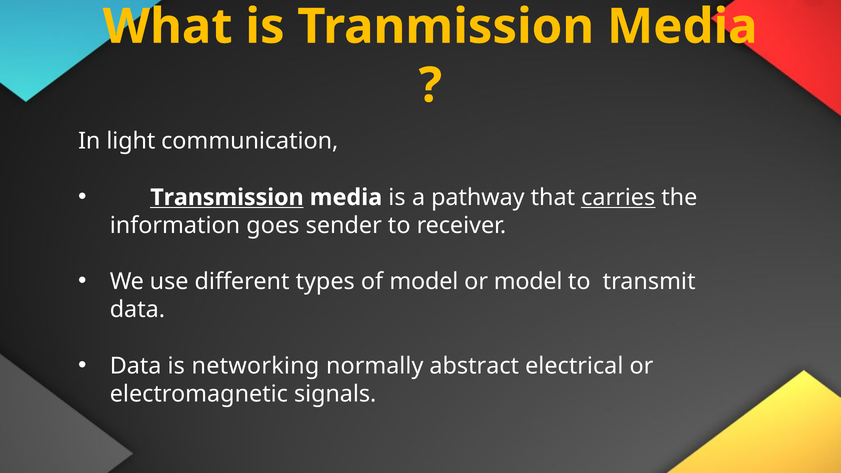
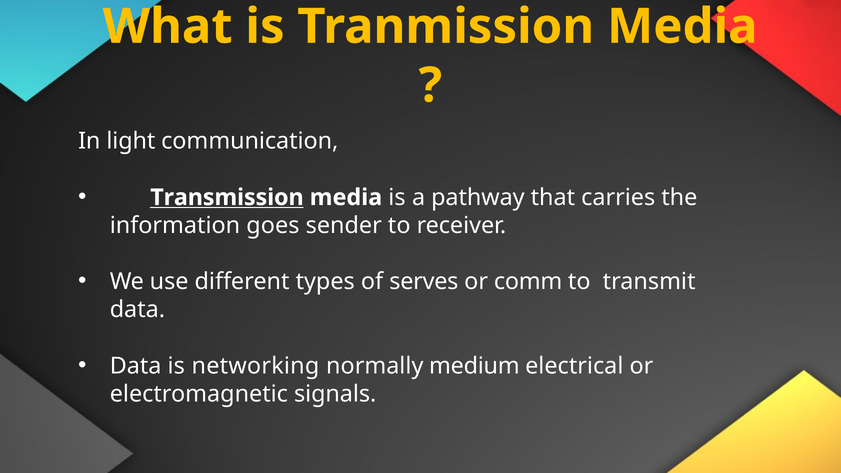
carries underline: present -> none
of model: model -> serves
or model: model -> comm
abstract: abstract -> medium
